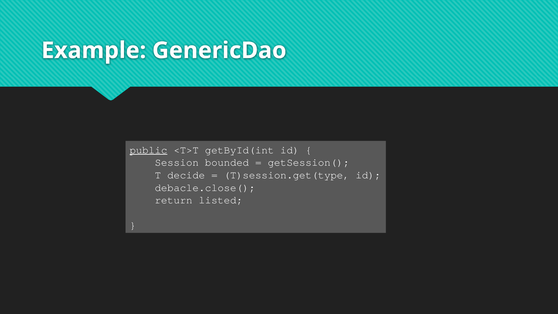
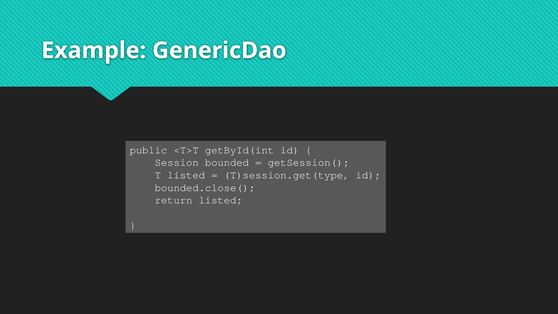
public underline: present -> none
T decide: decide -> listed
debacle.close(: debacle.close( -> bounded.close(
